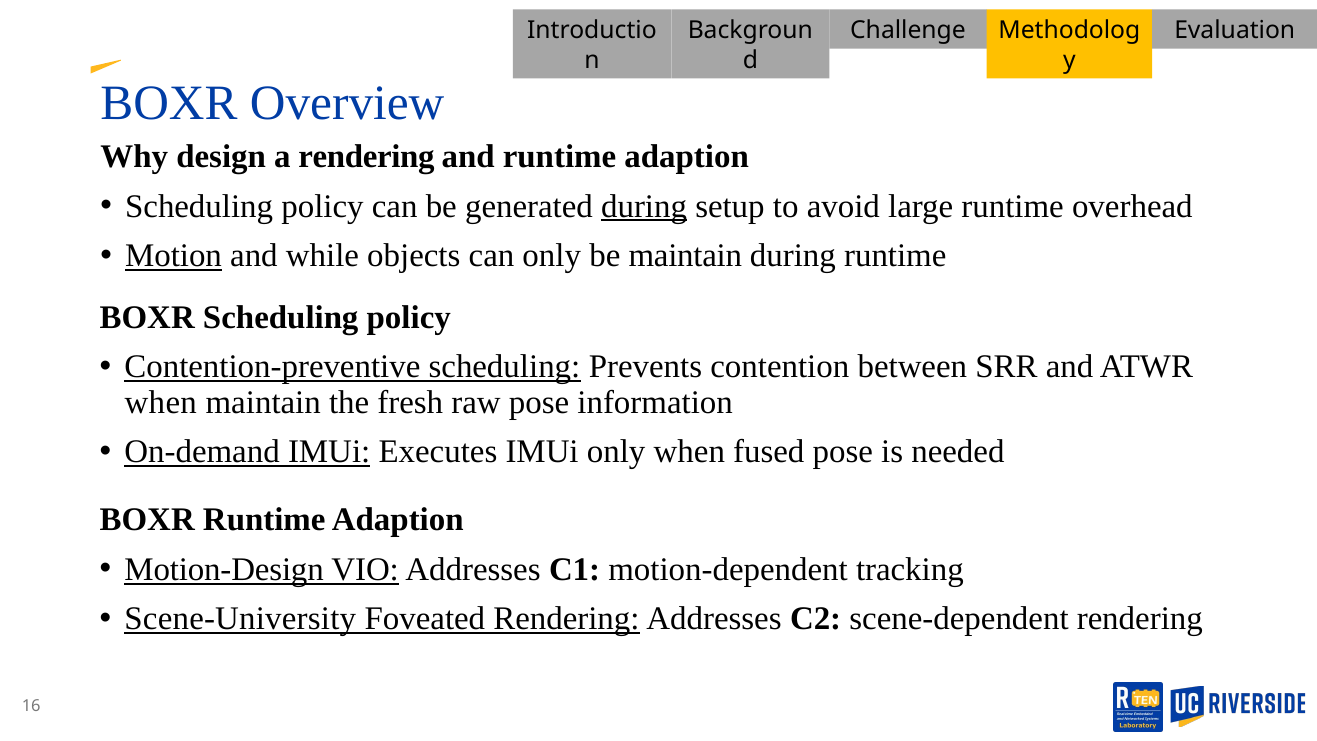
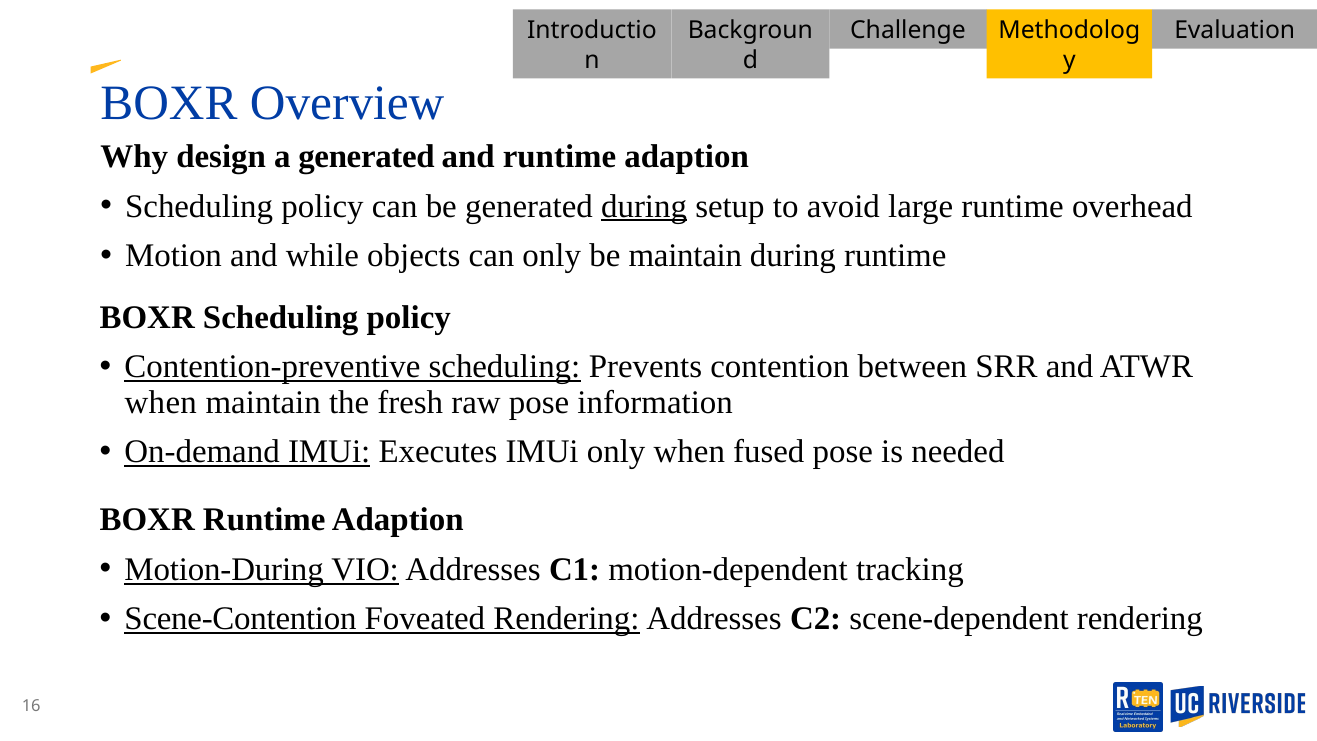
a rendering: rendering -> generated
Motion underline: present -> none
Motion-Design: Motion-Design -> Motion-During
Scene-University: Scene-University -> Scene-Contention
